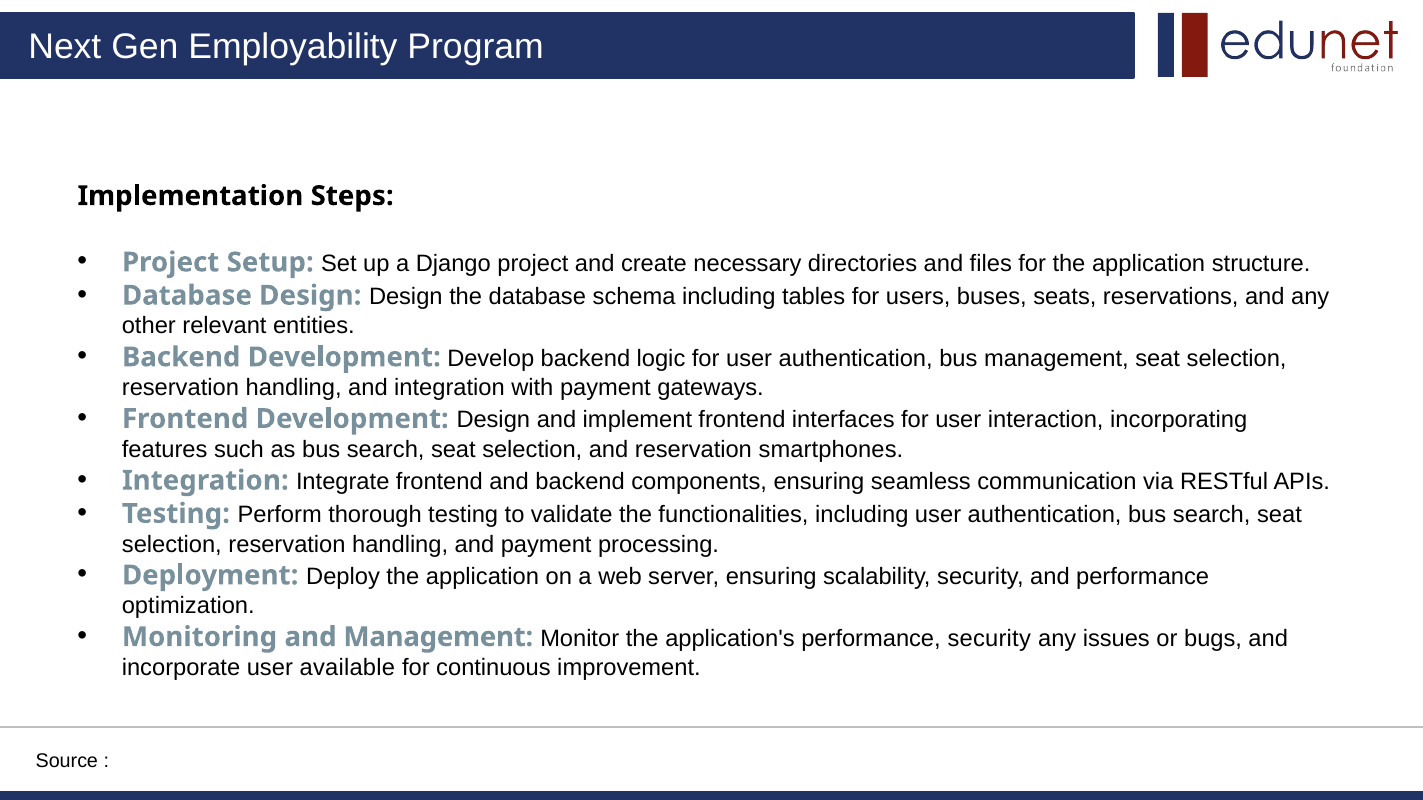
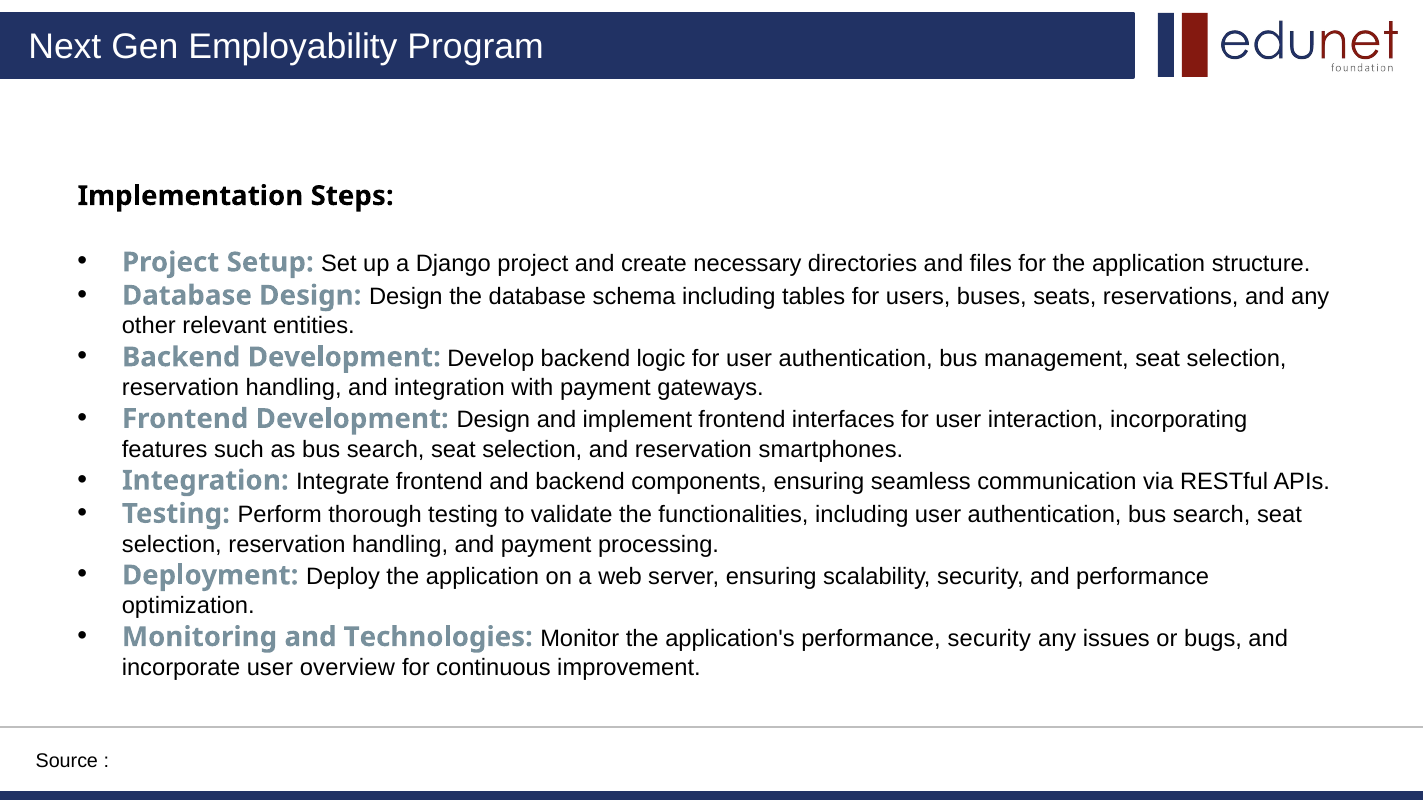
and Management: Management -> Technologies
available: available -> overview
